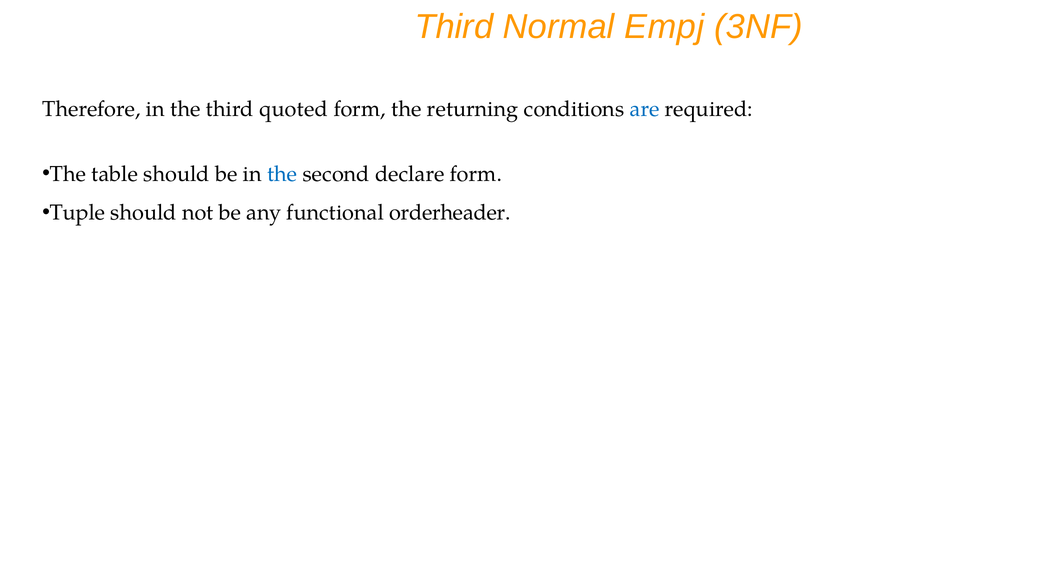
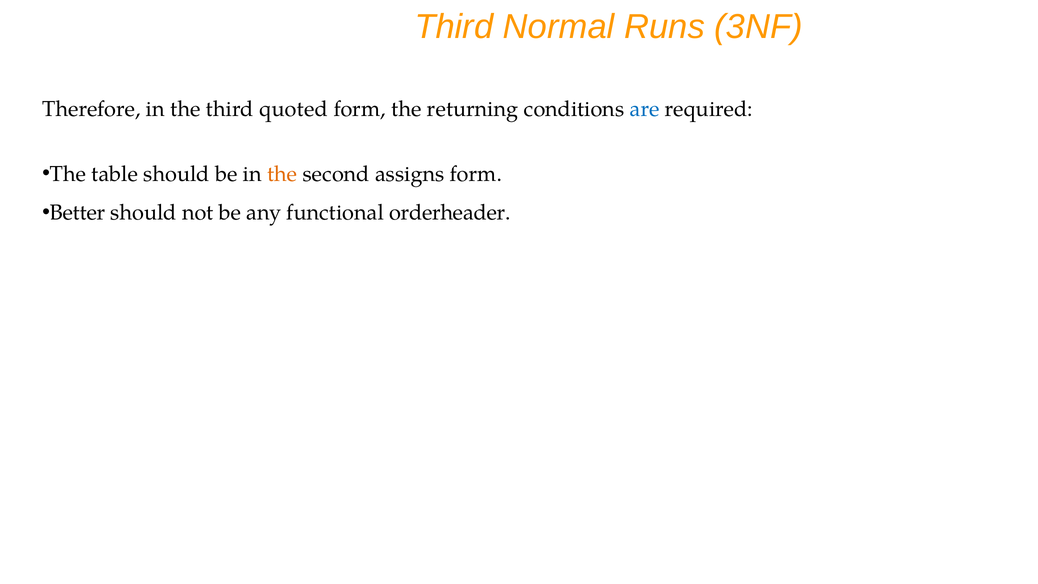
Empj: Empj -> Runs
the at (282, 174) colour: blue -> orange
declare: declare -> assigns
Tuple: Tuple -> Better
